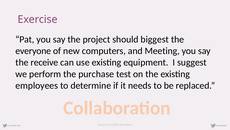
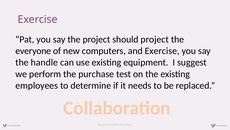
should biggest: biggest -> project
and Meeting: Meeting -> Exercise
receive: receive -> handle
